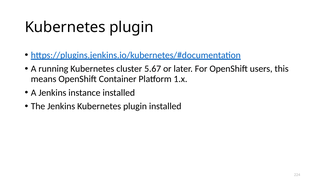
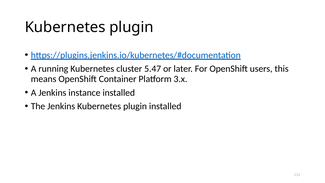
5.67: 5.67 -> 5.47
1.x: 1.x -> 3.x
